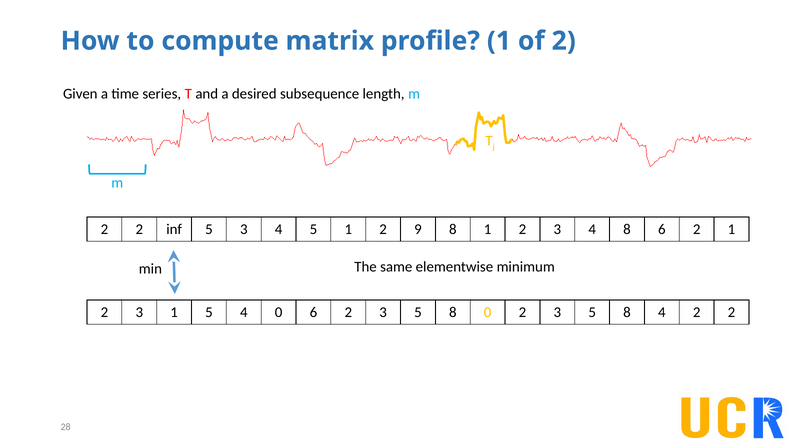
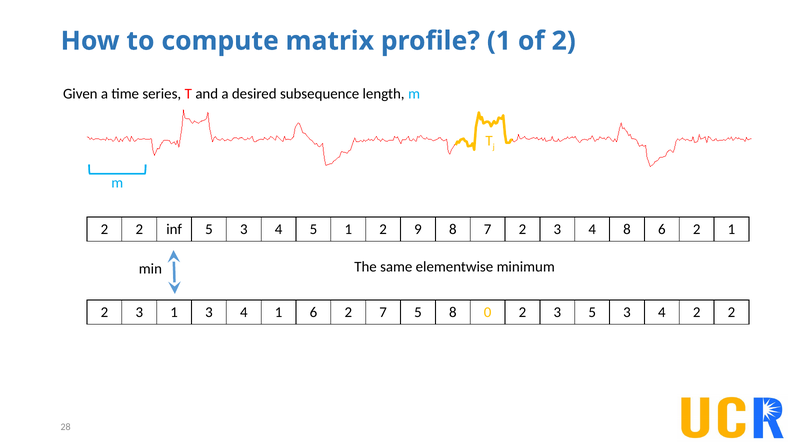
8 1: 1 -> 7
1 5: 5 -> 3
4 0: 0 -> 1
6 2 3: 3 -> 7
8 at (627, 312): 8 -> 3
